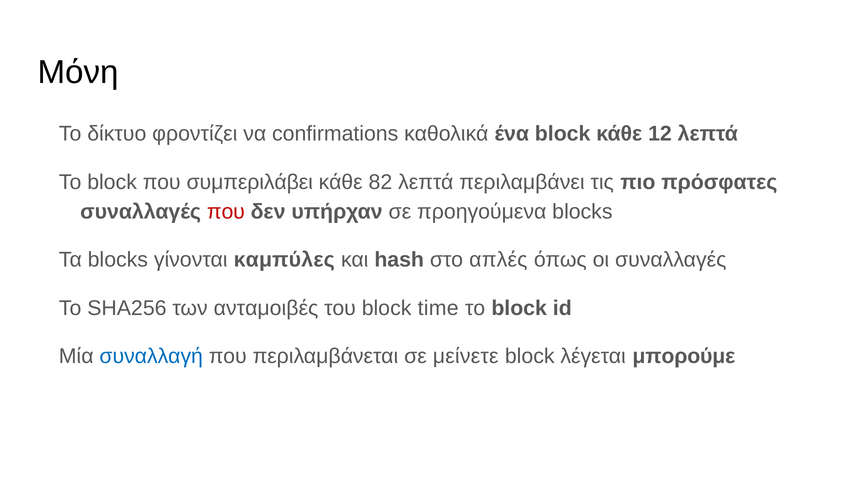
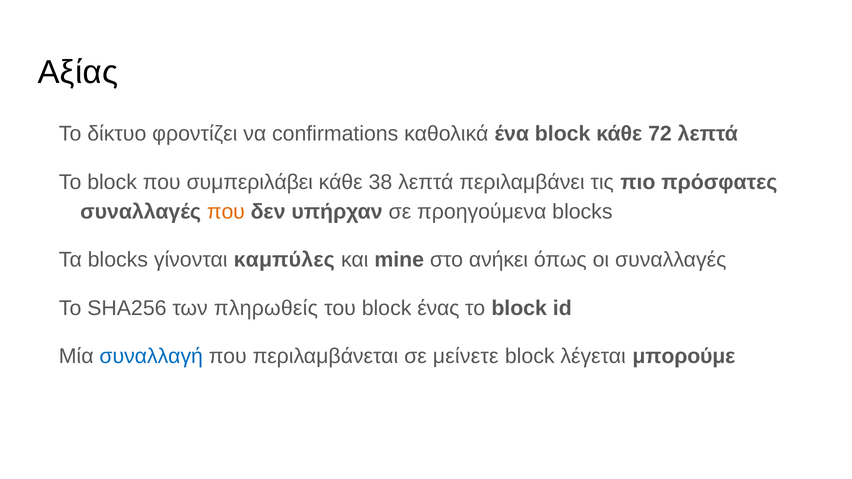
Μόνη: Μόνη -> Αξίας
12: 12 -> 72
82: 82 -> 38
που at (226, 212) colour: red -> orange
hash: hash -> mine
απλές: απλές -> ανήκει
ανταμοιβές: ανταμοιβές -> πληρωθείς
time: time -> ένας
